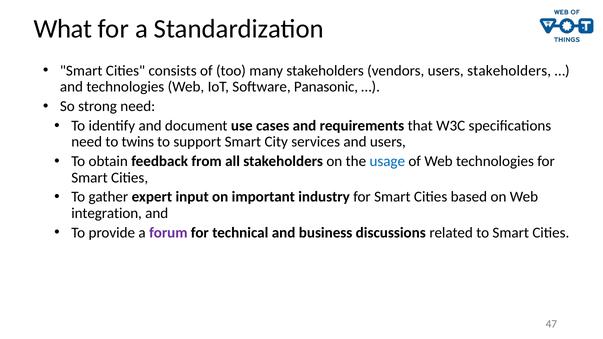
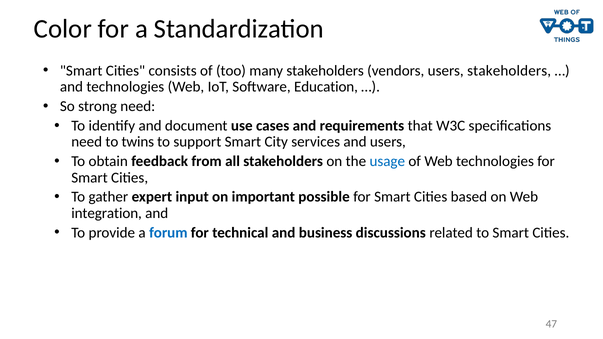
What: What -> Color
Panasonic: Panasonic -> Education
industry: industry -> possible
forum colour: purple -> blue
